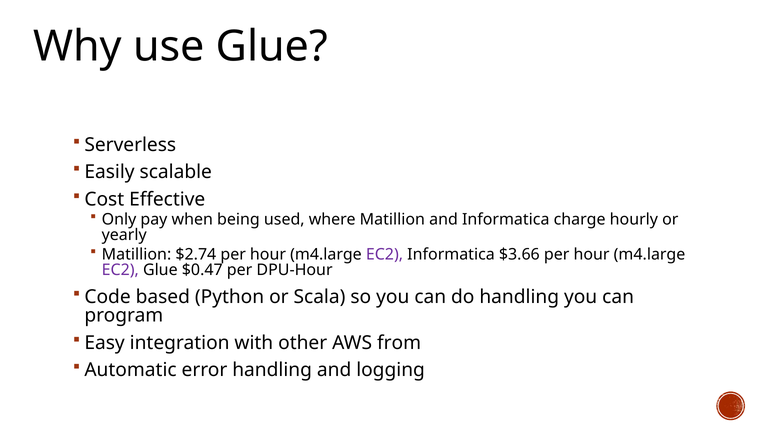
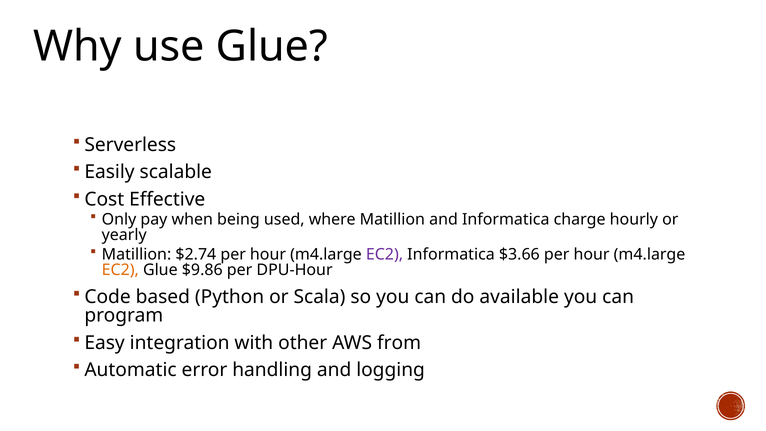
EC2 at (120, 270) colour: purple -> orange
$0.47: $0.47 -> $9.86
do handling: handling -> available
